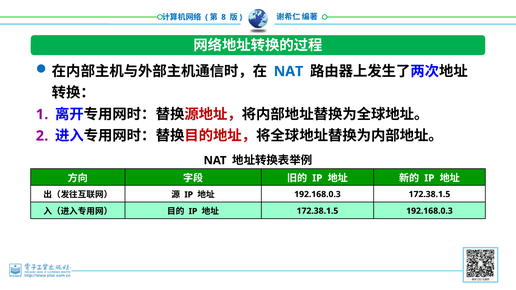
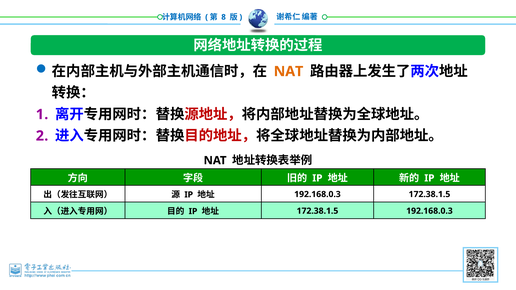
NAT at (288, 71) colour: blue -> orange
